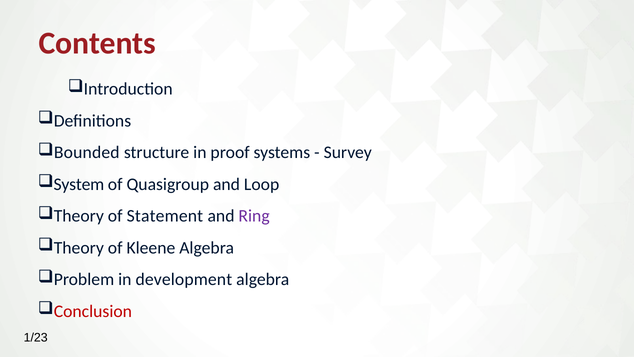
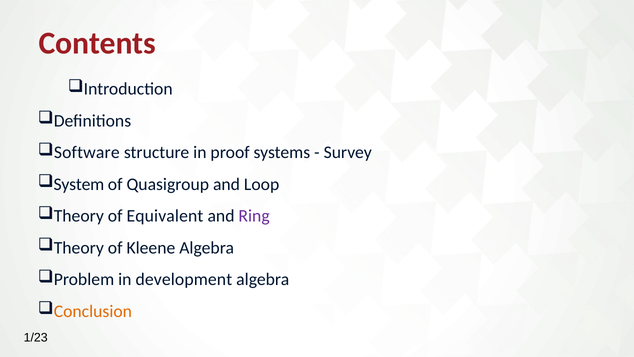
Bounded: Bounded -> Software
Statement: Statement -> Equivalent
Conclusion colour: red -> orange
